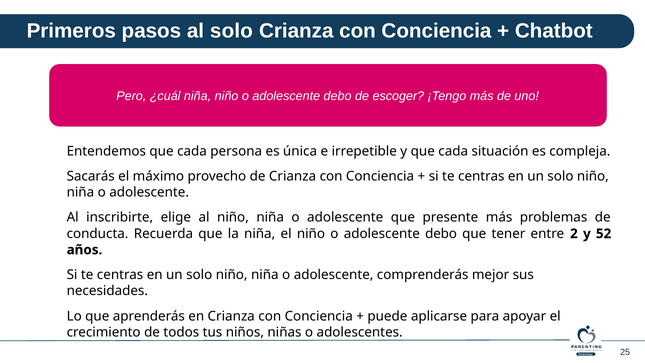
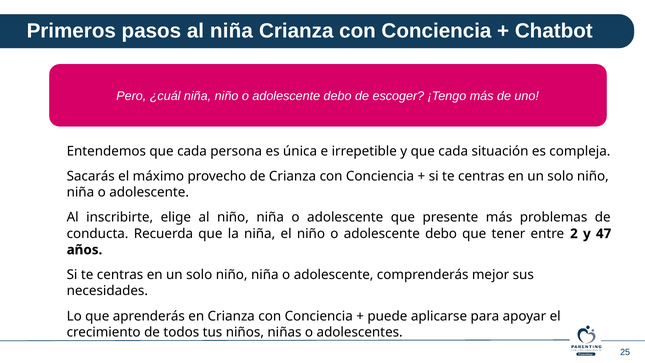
al solo: solo -> niña
52: 52 -> 47
